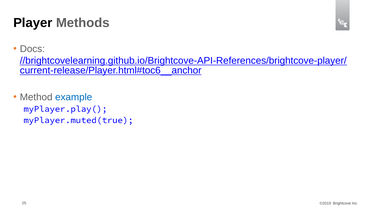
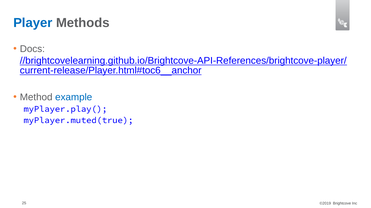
Player colour: black -> blue
